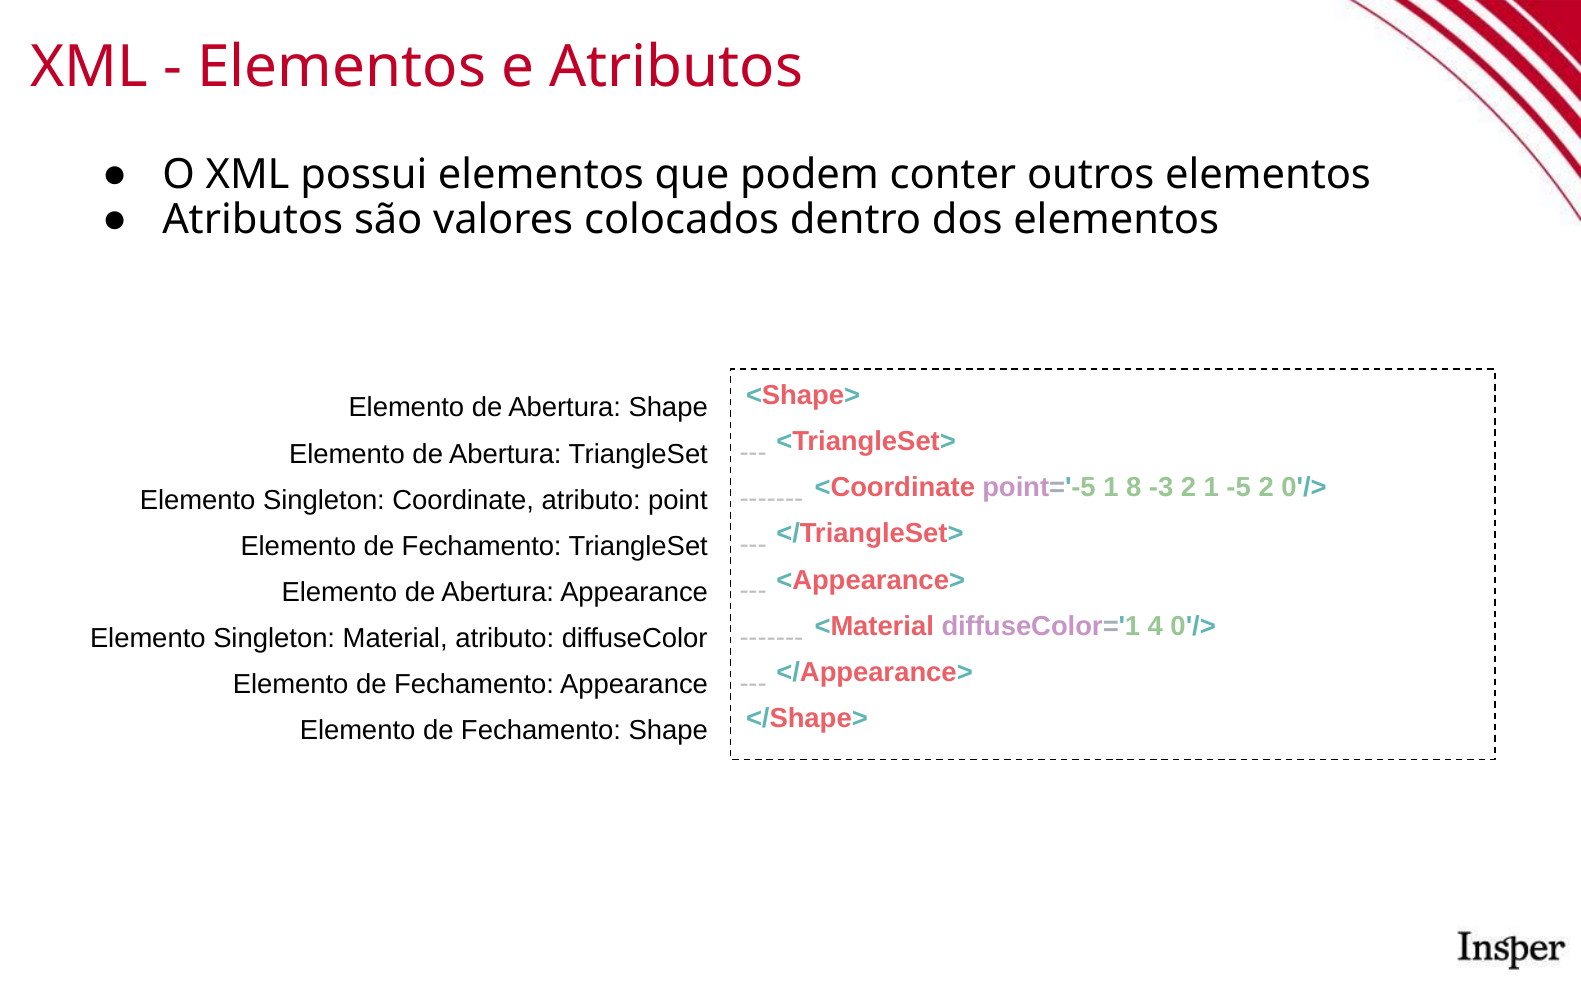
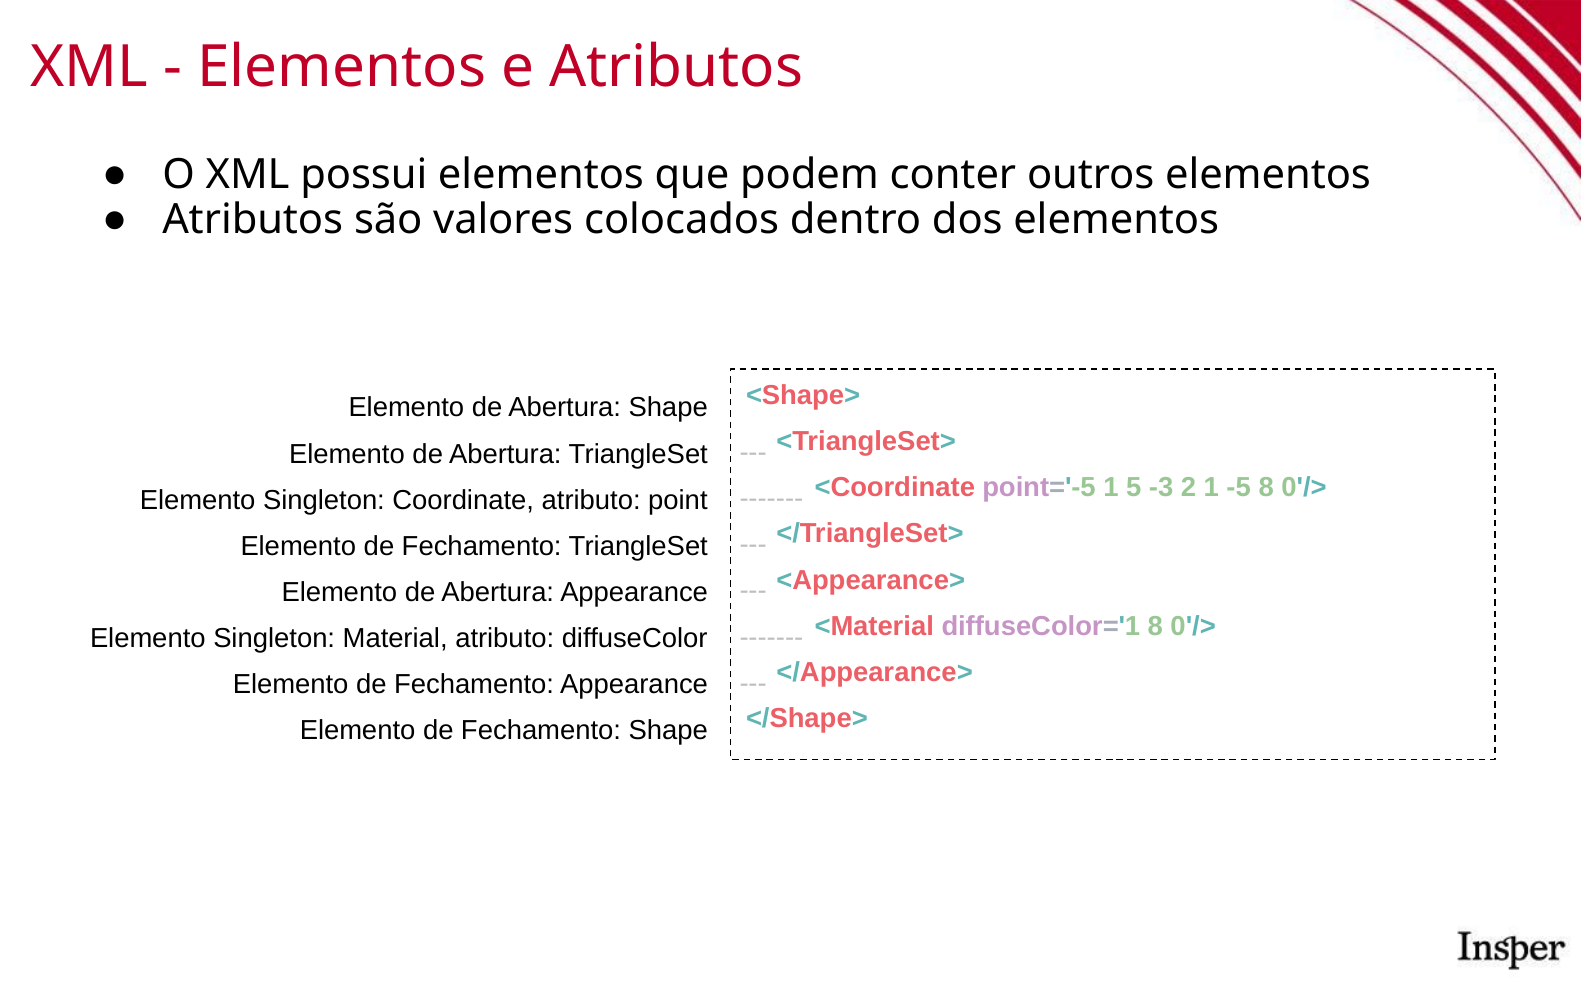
8: 8 -> 5
-5 2: 2 -> 8
diffuseColor='1 4: 4 -> 8
